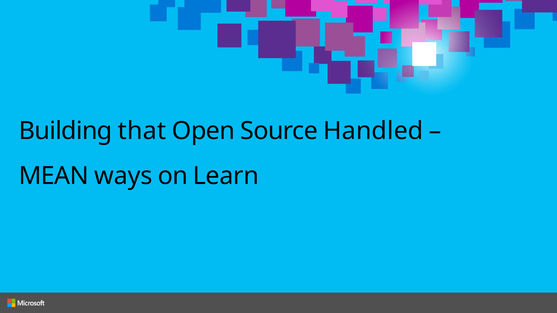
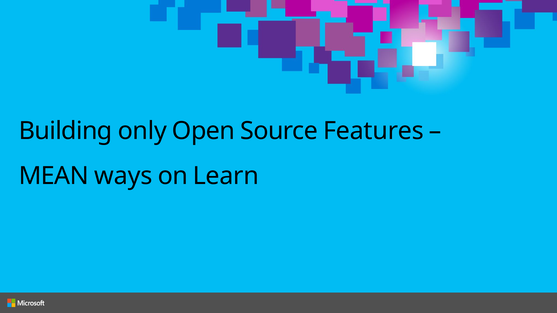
that: that -> only
Handled: Handled -> Features
